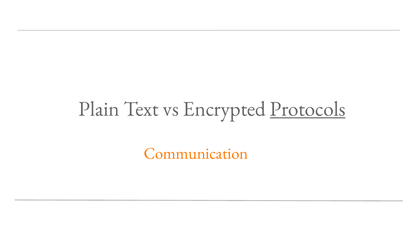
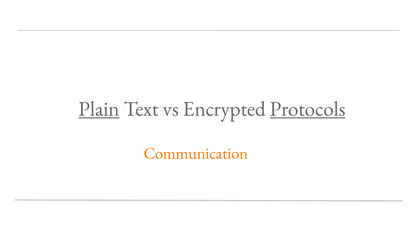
Plain underline: none -> present
